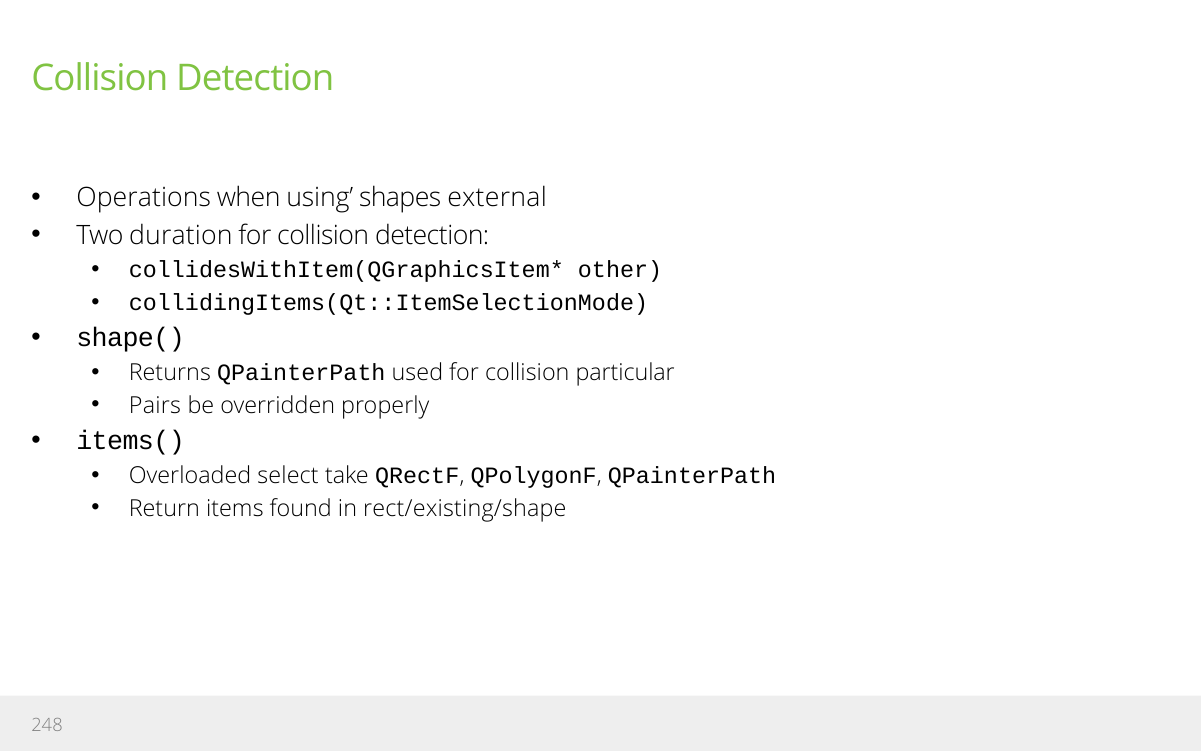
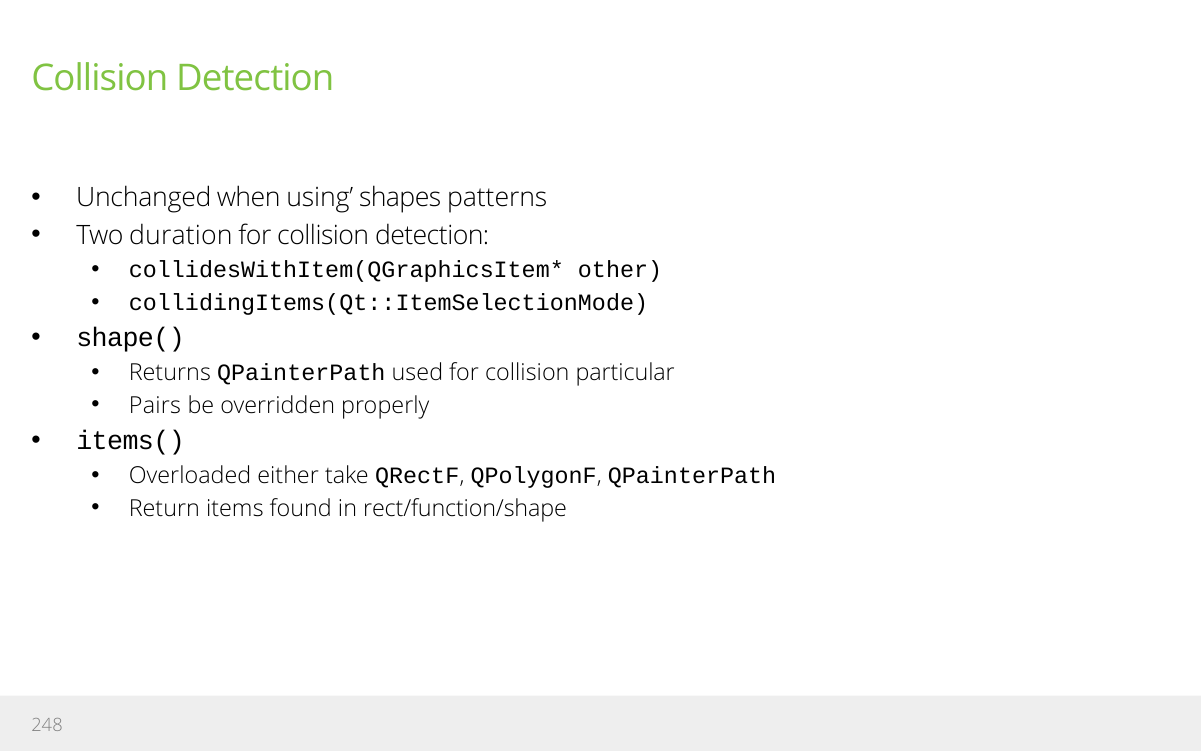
Operations: Operations -> Unchanged
external: external -> patterns
select: select -> either
rect/existing/shape: rect/existing/shape -> rect/function/shape
